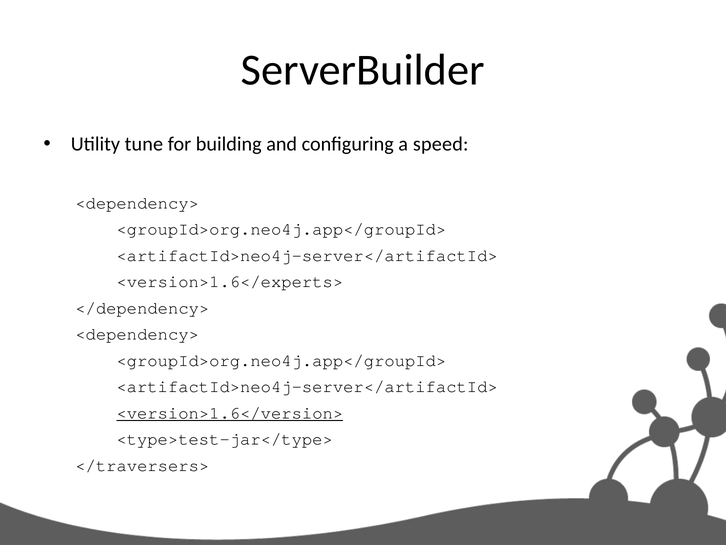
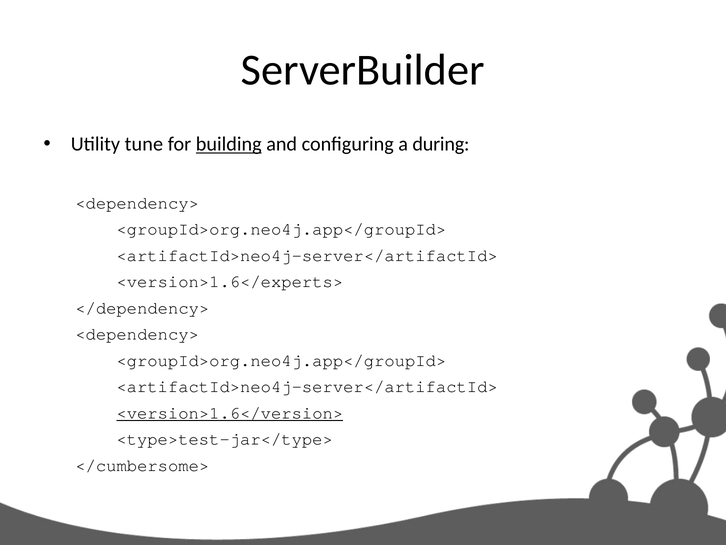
building underline: none -> present
speed: speed -> during
</traversers>: </traversers> -> </cumbersome>
